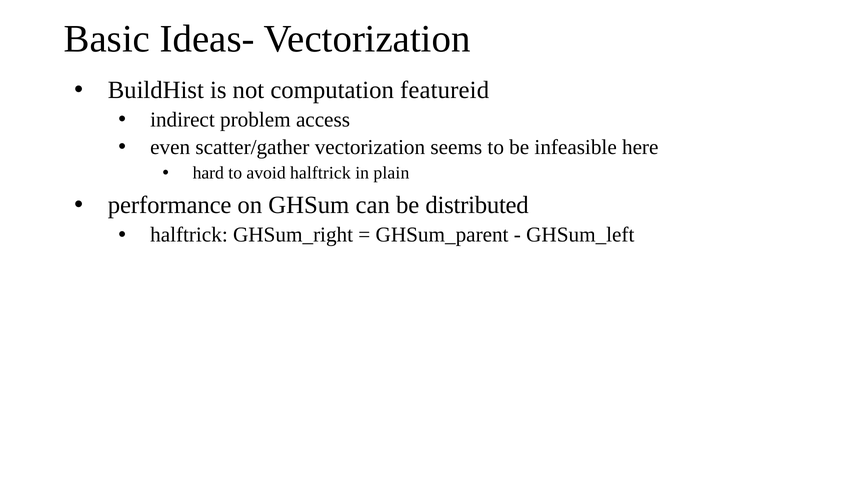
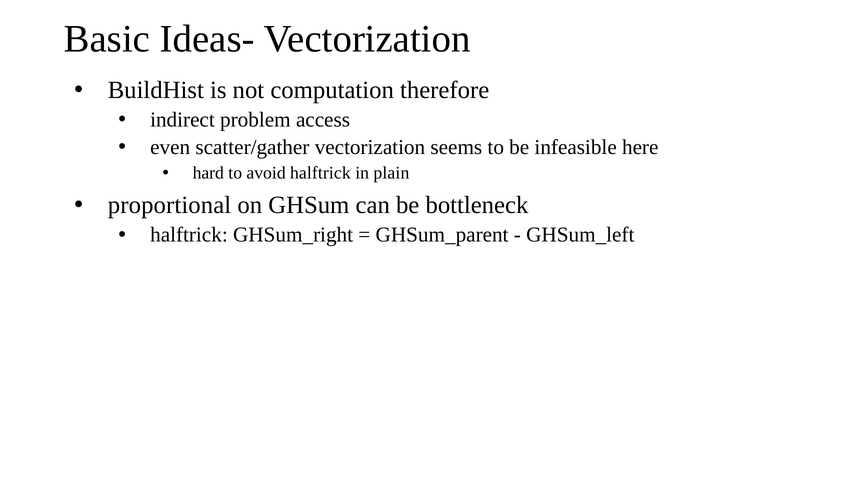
featureid: featureid -> therefore
performance: performance -> proportional
distributed: distributed -> bottleneck
